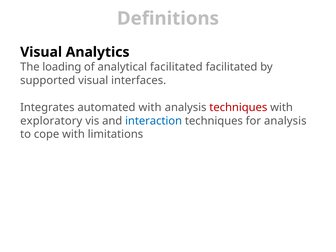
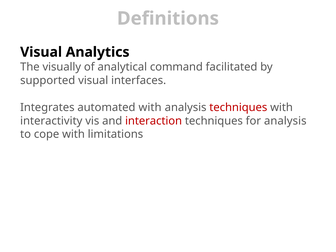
loading: loading -> visually
analytical facilitated: facilitated -> command
exploratory: exploratory -> interactivity
interaction colour: blue -> red
